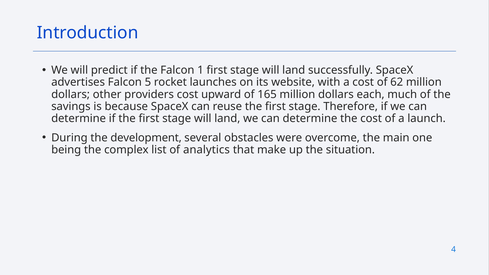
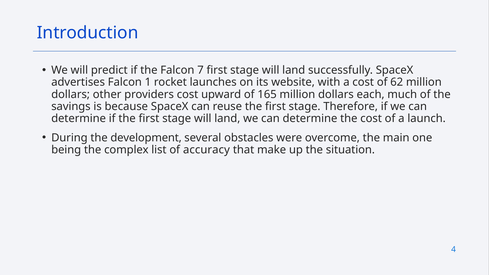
1: 1 -> 7
5: 5 -> 1
analytics: analytics -> accuracy
